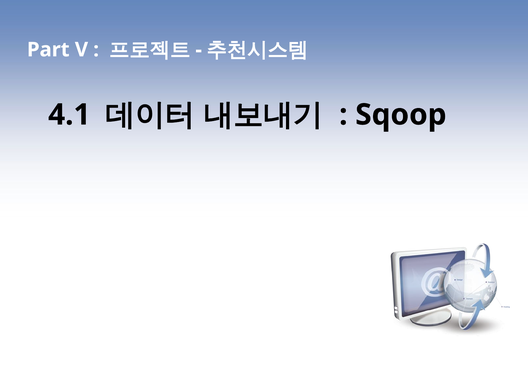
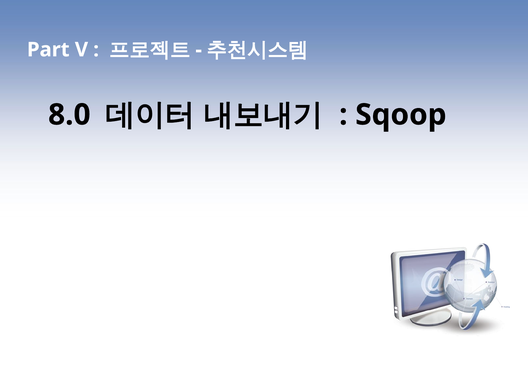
4.1: 4.1 -> 8.0
